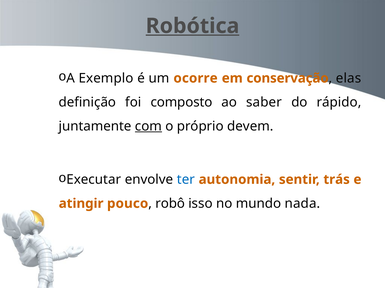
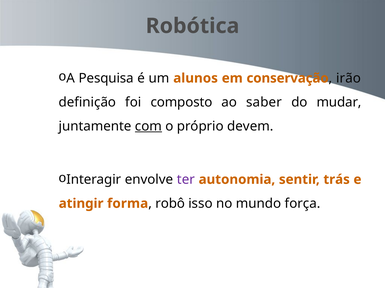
Robótica underline: present -> none
Exemplo: Exemplo -> Pesquisa
ocorre: ocorre -> alunos
elas: elas -> irão
rápido: rápido -> mudar
Executar: Executar -> Interagir
ter colour: blue -> purple
pouco: pouco -> forma
nada: nada -> força
